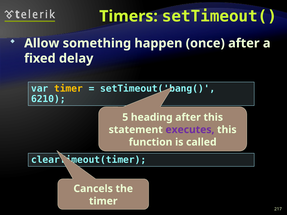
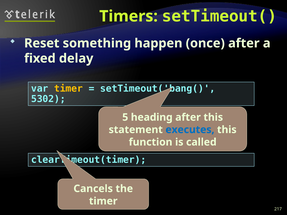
Allow: Allow -> Reset
6210: 6210 -> 5302
executes colour: purple -> blue
